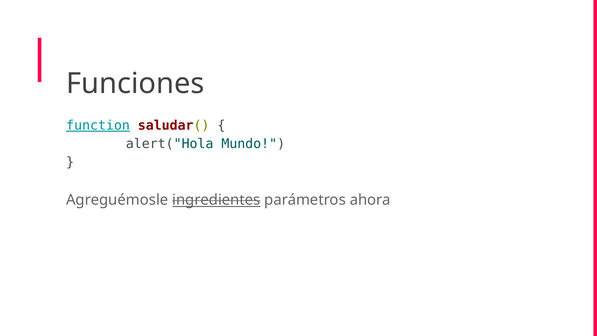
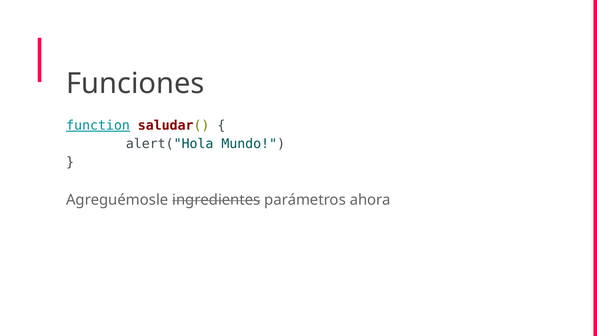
ingredientes underline: present -> none
